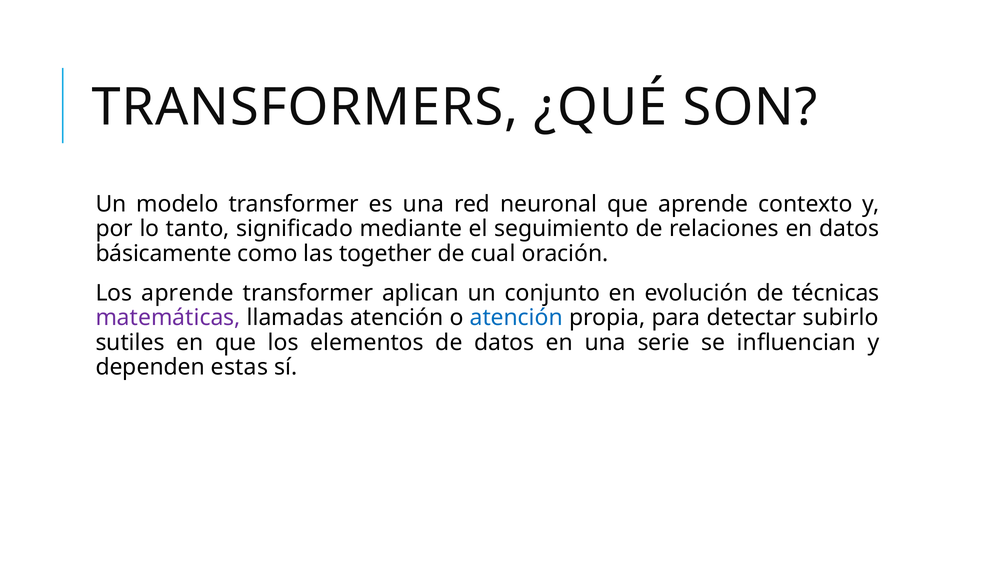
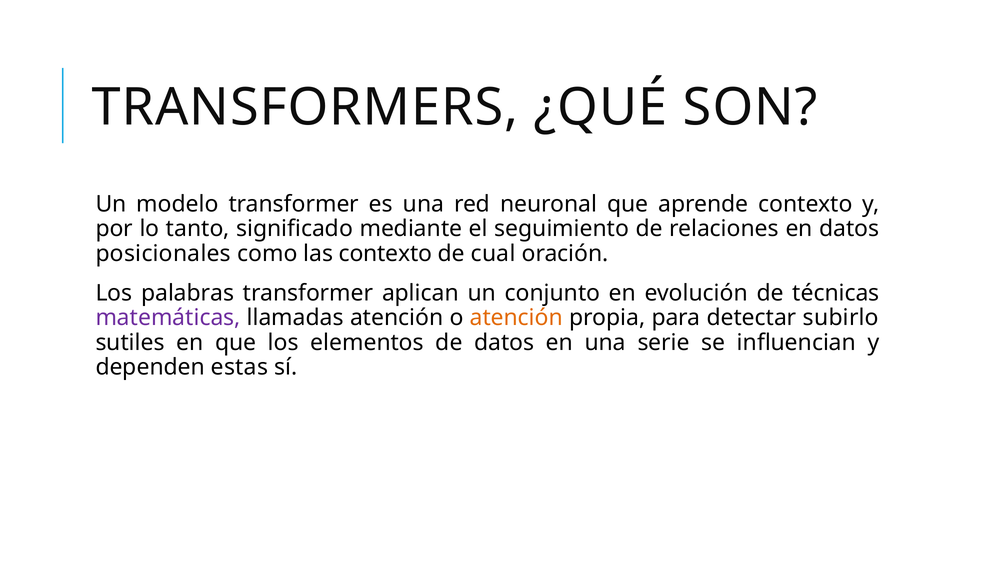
básicamente: básicamente -> posicionales
las together: together -> contexto
Los aprende: aprende -> palabras
atención at (516, 318) colour: blue -> orange
